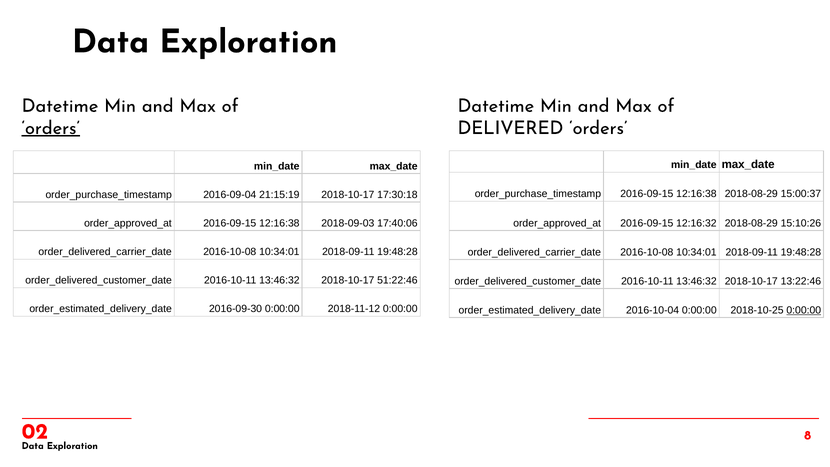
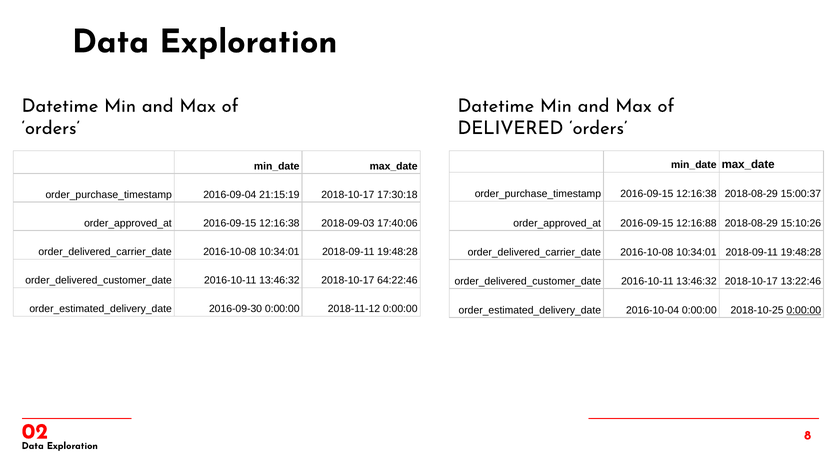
orders at (51, 128) underline: present -> none
12:16:32: 12:16:32 -> 12:16:88
51:22:46: 51:22:46 -> 64:22:46
